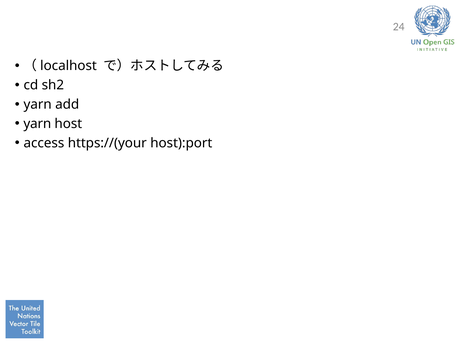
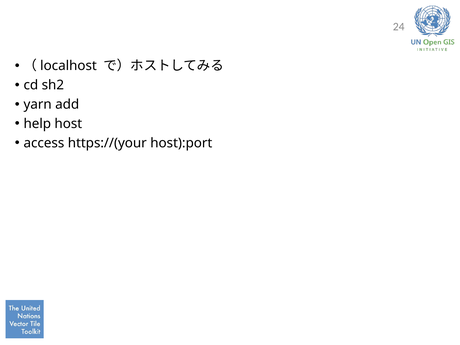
yarn at (37, 124): yarn -> help
